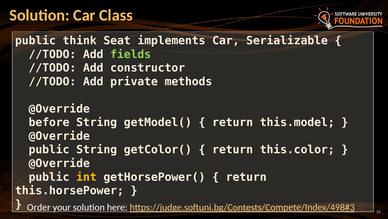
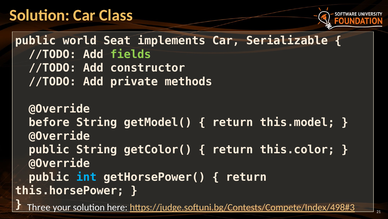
think: think -> world
int colour: yellow -> light blue
Order: Order -> Three
